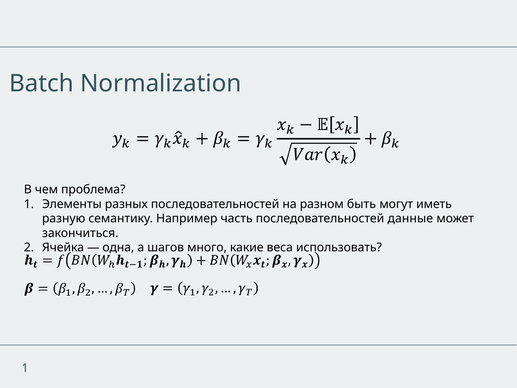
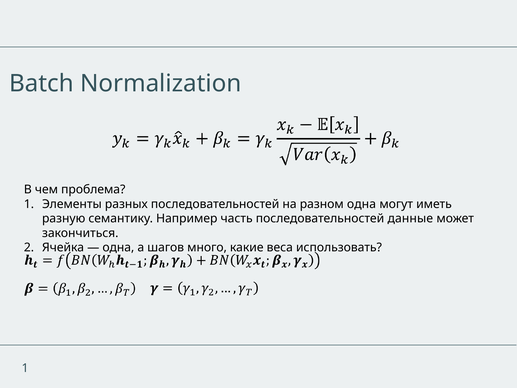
разном быть: быть -> одна
